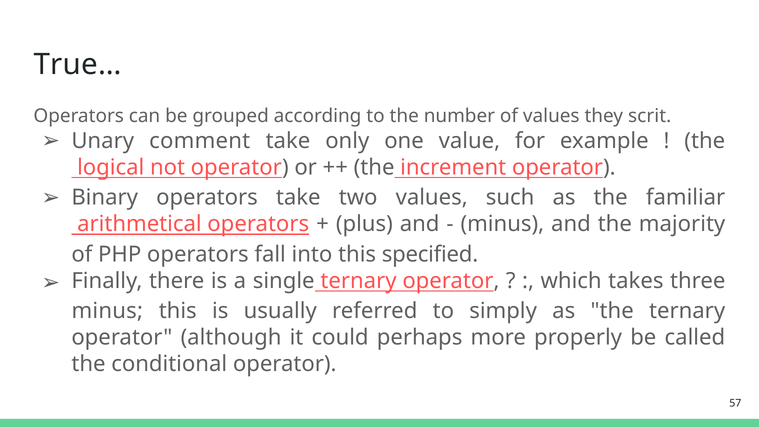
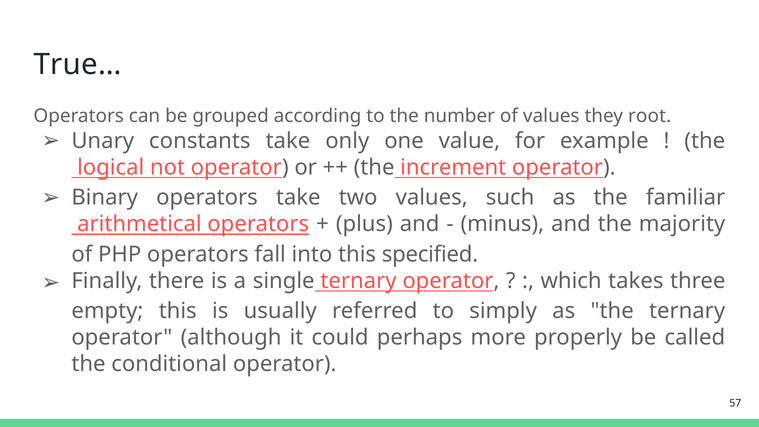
scrit: scrit -> root
comment: comment -> constants
minus at (107, 311): minus -> empty
